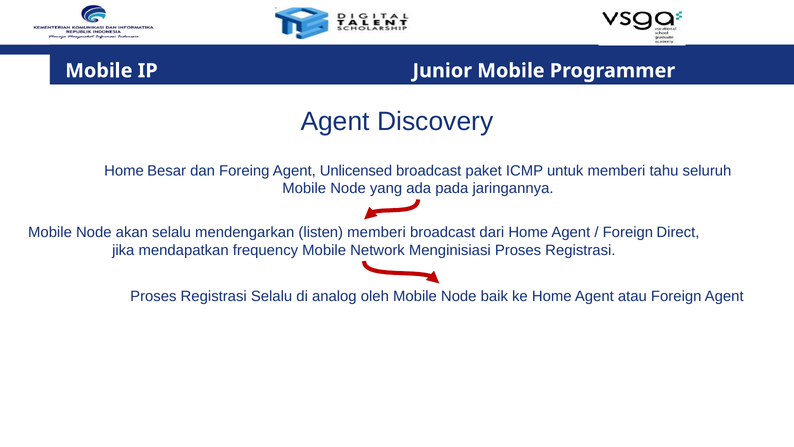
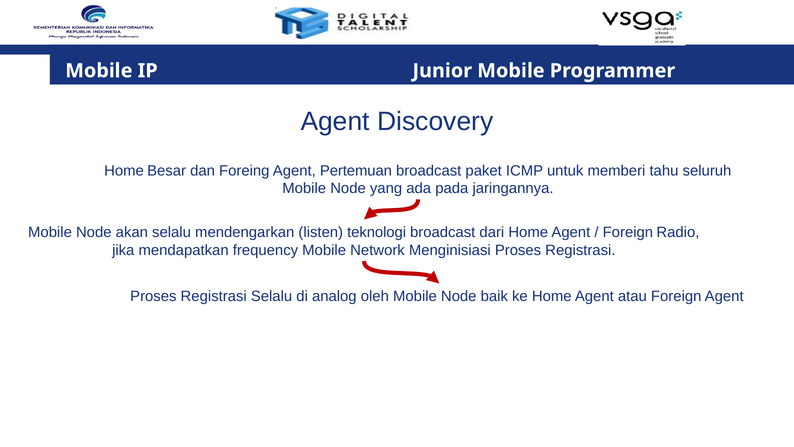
Unlicensed: Unlicensed -> Pertemuan
listen memberi: memberi -> teknologi
Direct: Direct -> Radio
